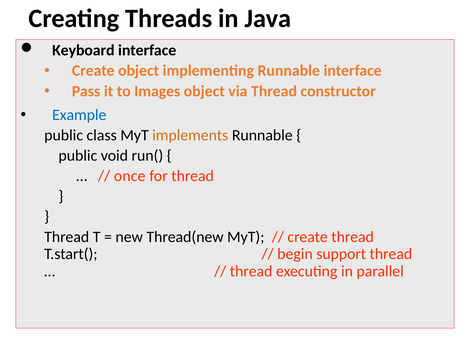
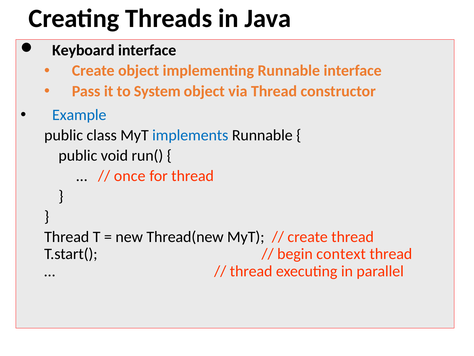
Images: Images -> System
implements colour: orange -> blue
support: support -> context
